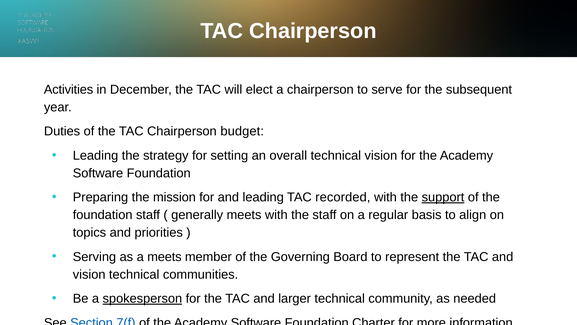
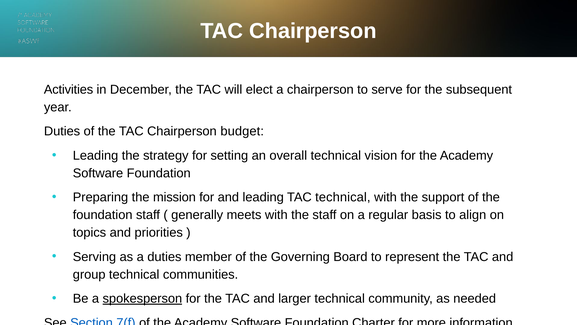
TAC recorded: recorded -> technical
support underline: present -> none
a meets: meets -> duties
vision at (89, 274): vision -> group
